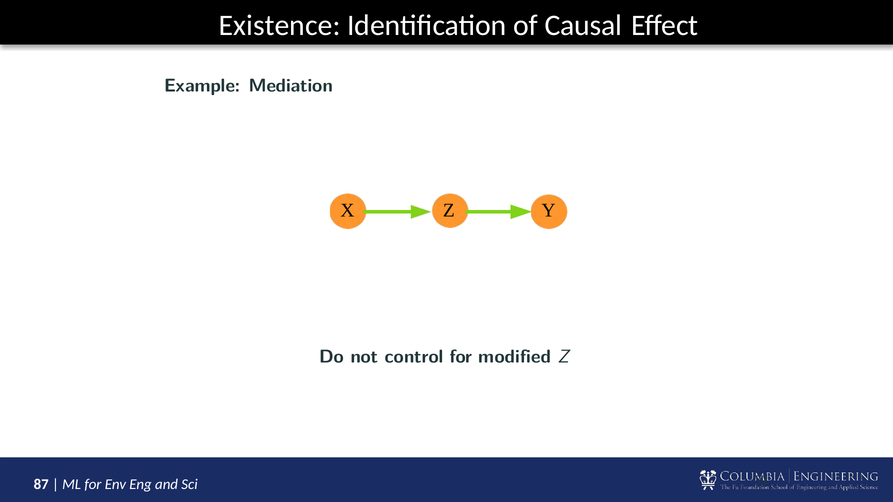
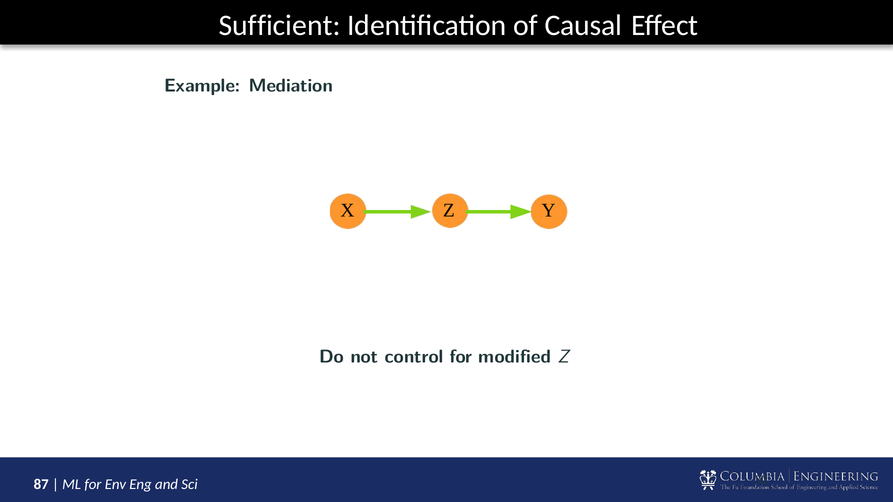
Existence: Existence -> Sufficient
